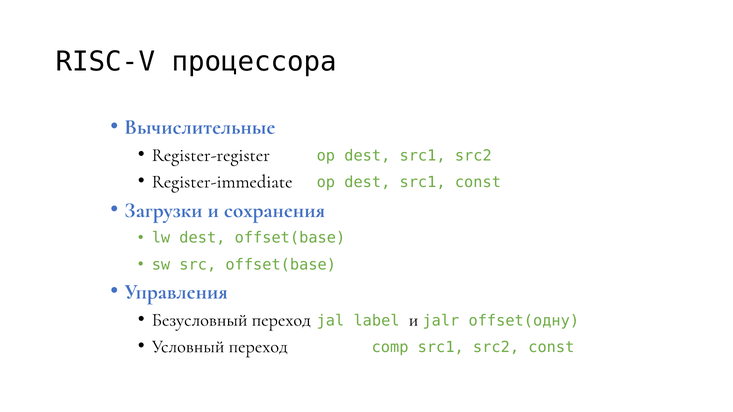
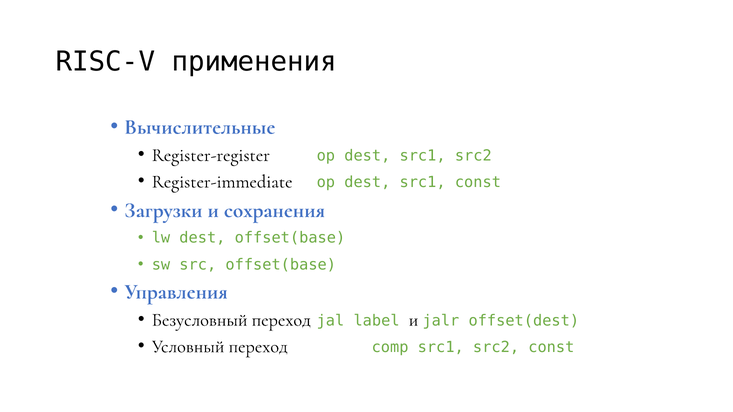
процессора: процессора -> применения
offset(одну: offset(одну -> offset(dest
